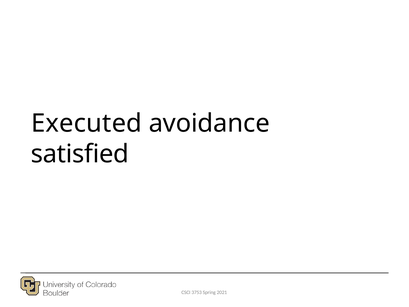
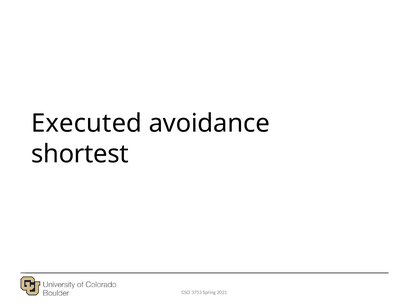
satisfied: satisfied -> shortest
